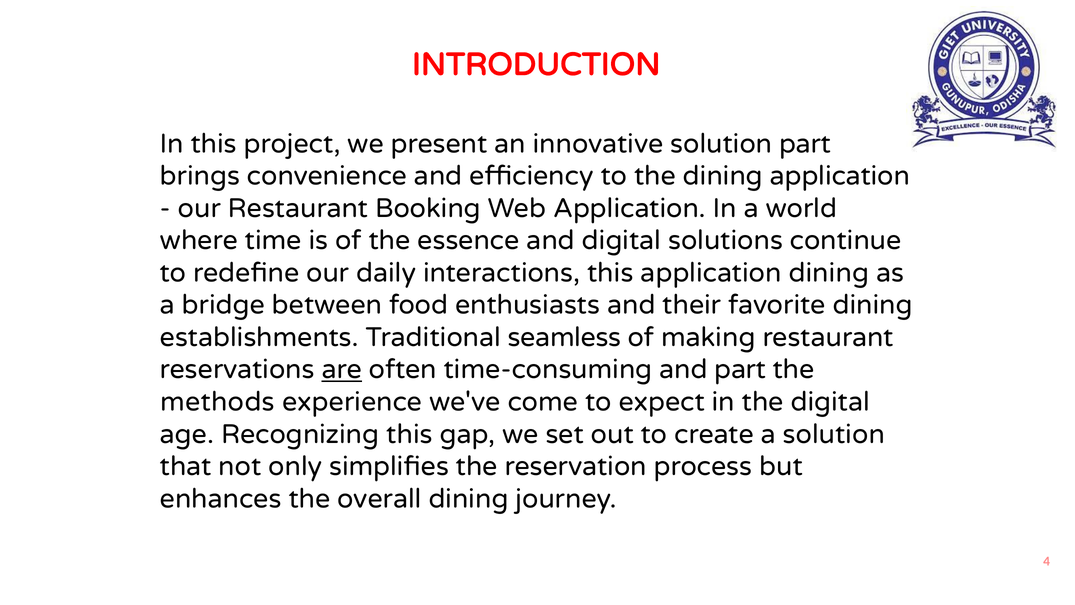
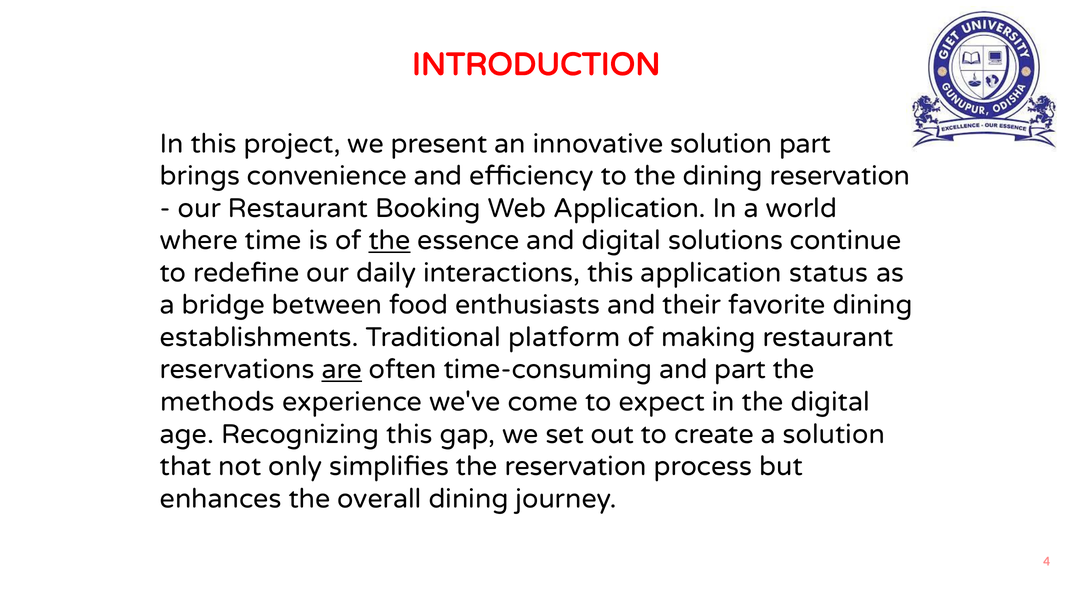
dining application: application -> reservation
the at (390, 240) underline: none -> present
application dining: dining -> status
seamless: seamless -> platform
